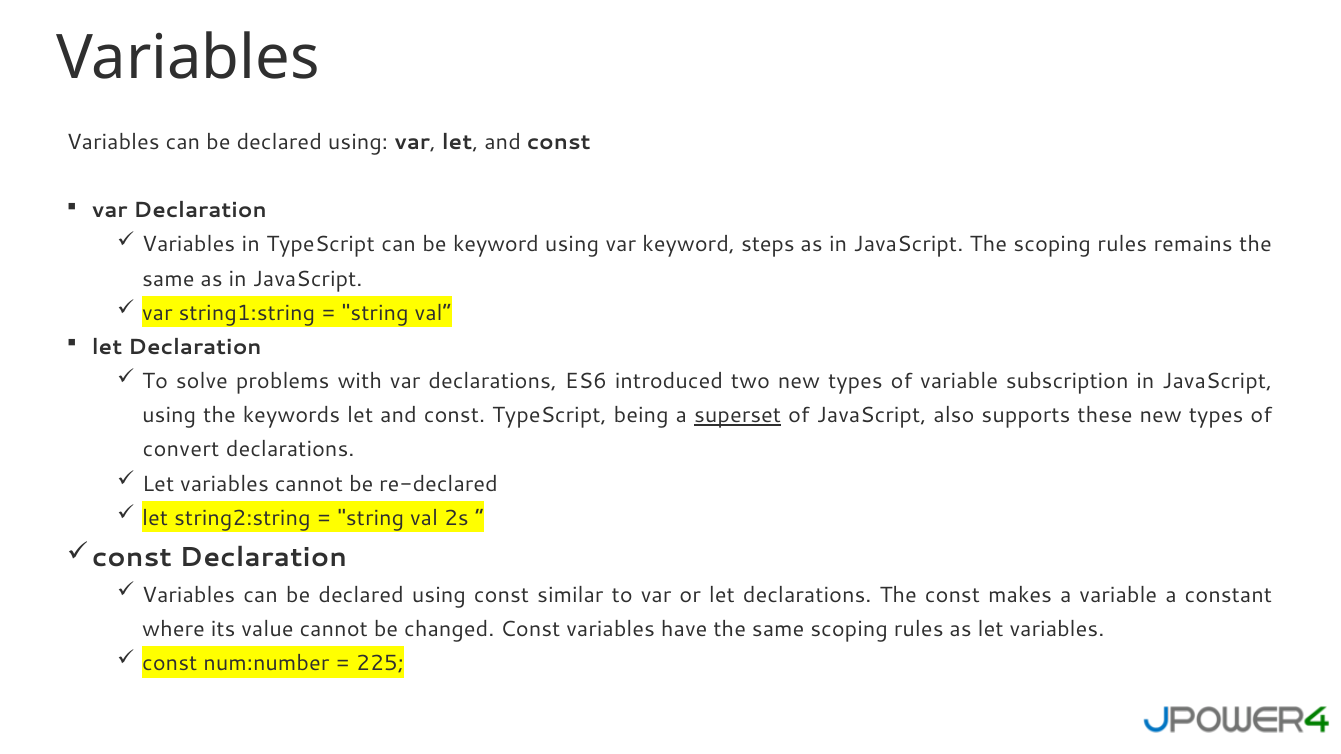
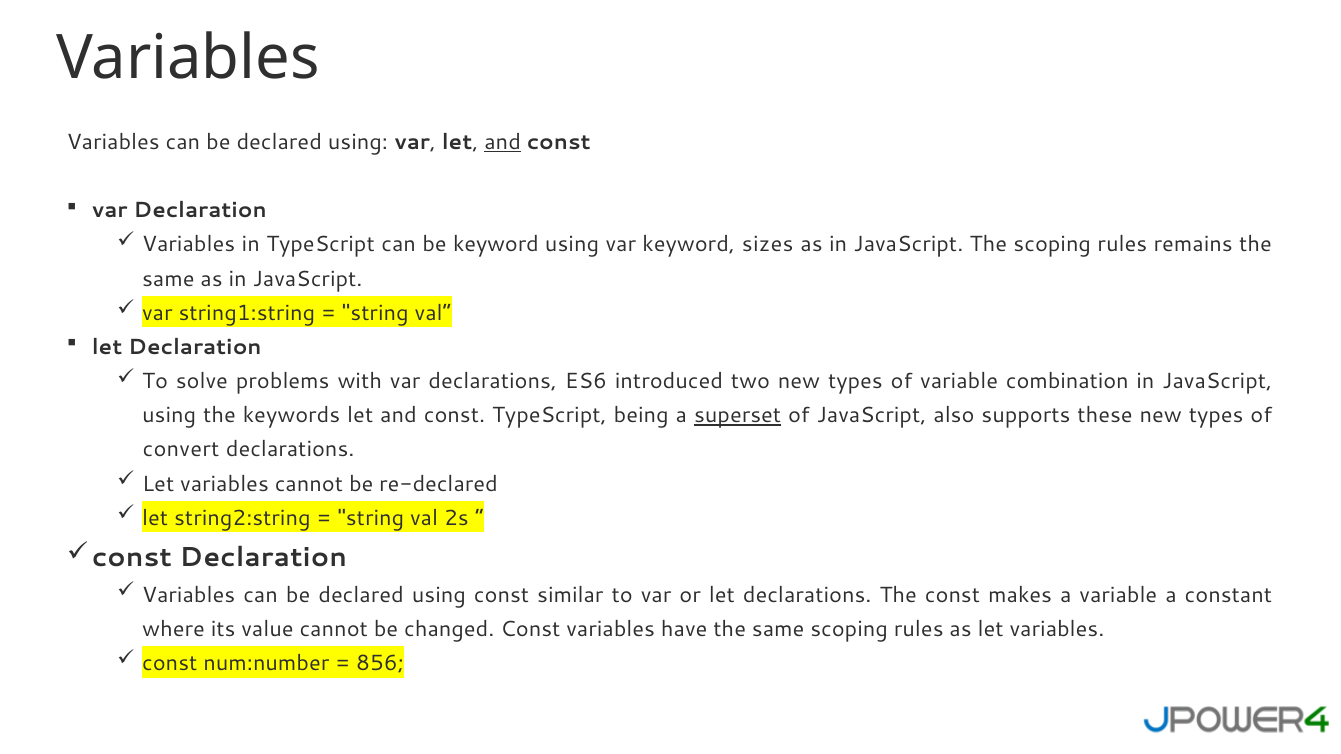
and at (503, 142) underline: none -> present
steps: steps -> sizes
subscription: subscription -> combination
225: 225 -> 856
